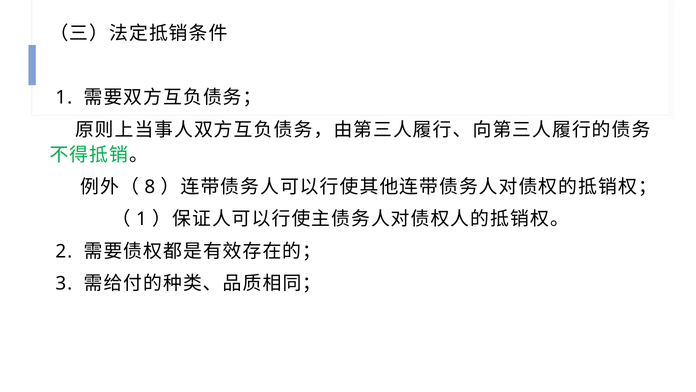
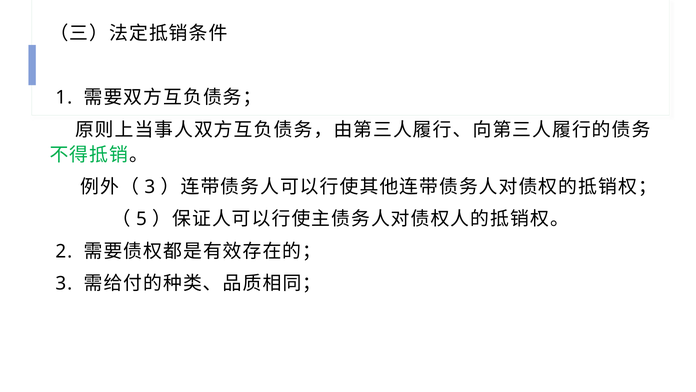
8 at (150, 187): 8 -> 3
1 at (141, 219): 1 -> 5
